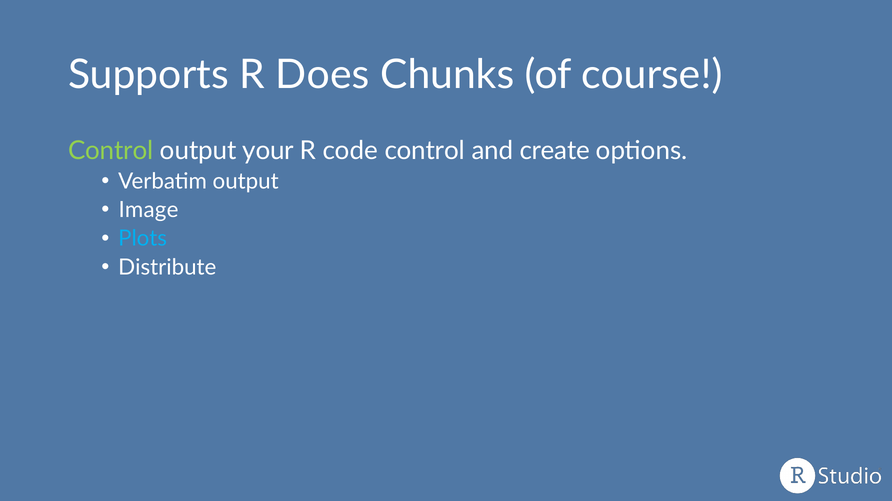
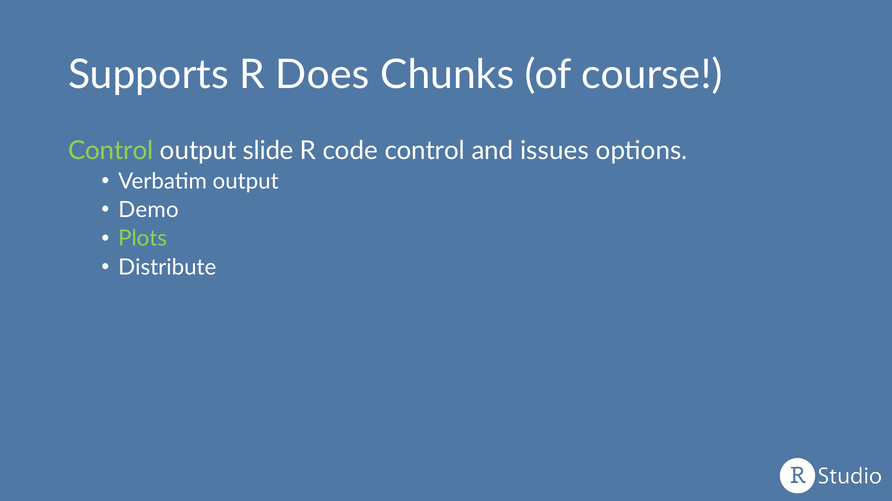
your: your -> slide
create: create -> issues
Image: Image -> Demo
Plots colour: light blue -> light green
